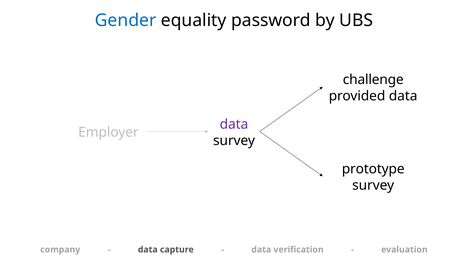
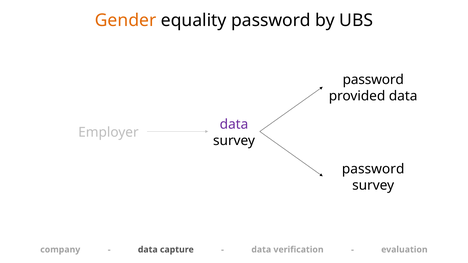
Gender colour: blue -> orange
challenge at (373, 80): challenge -> password
prototype at (373, 169): prototype -> password
